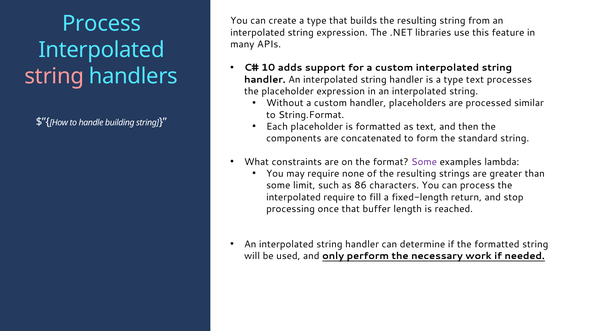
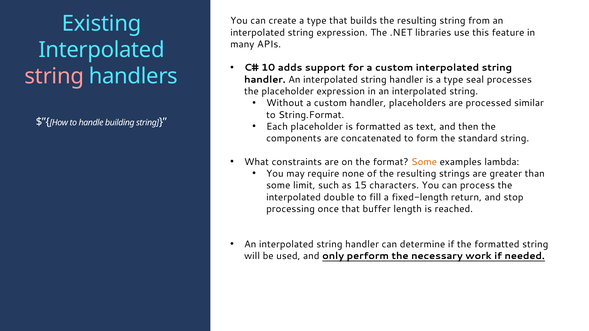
Process at (102, 23): Process -> Existing
type text: text -> seal
Some at (424, 162) colour: purple -> orange
86: 86 -> 15
interpolated require: require -> double
